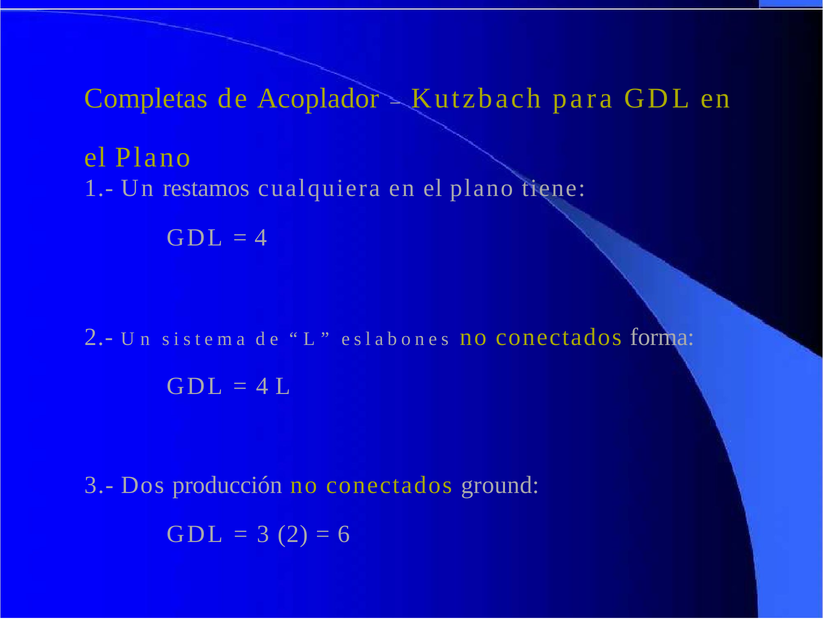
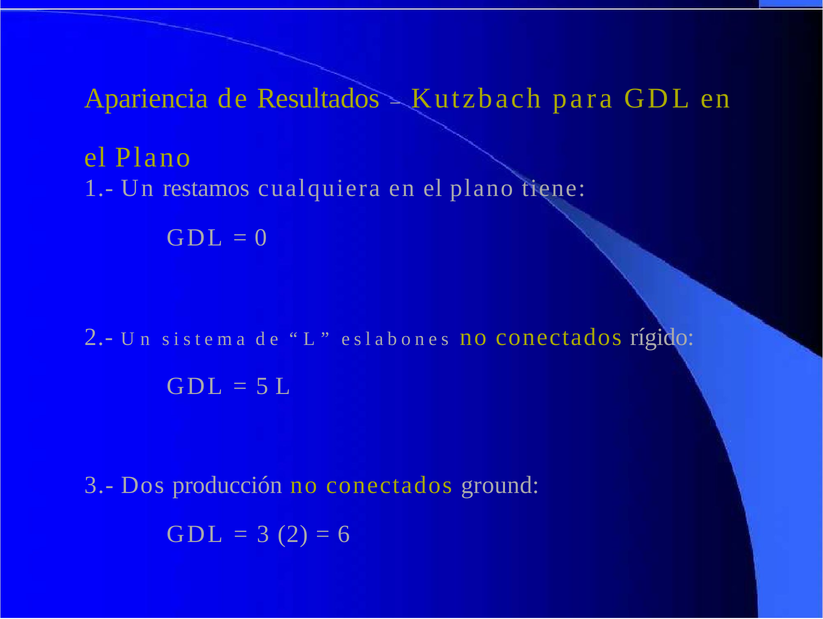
Completas: Completas -> Apariencia
Acoplador: Acoplador -> Resultados
4 at (261, 238): 4 -> 0
forma: forma -> rígido
4 at (262, 386): 4 -> 5
